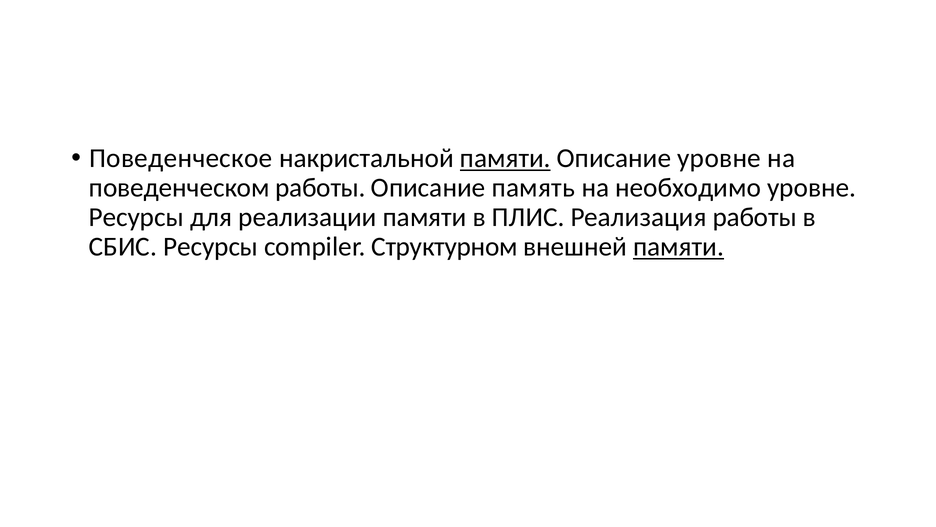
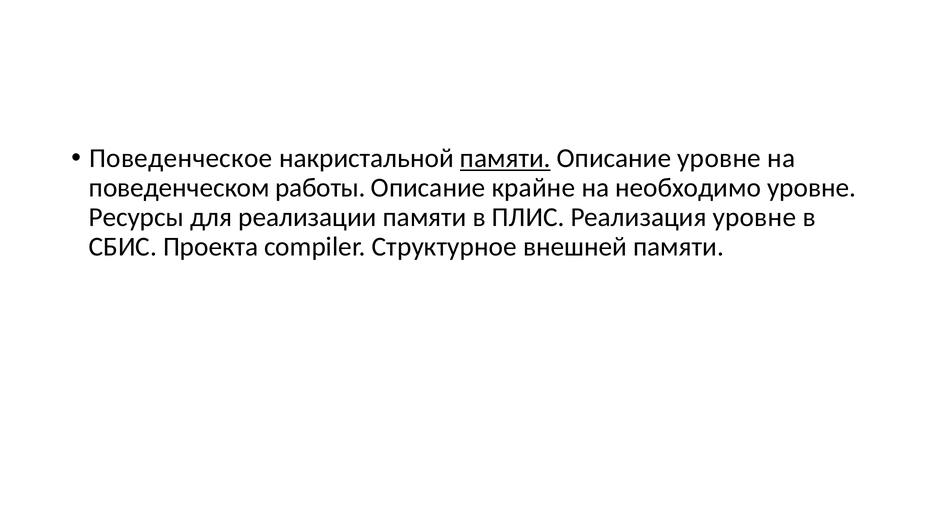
память: память -> крайне
Реализация работы: работы -> уровне
СБИС Ресурсы: Ресурсы -> Проекта
Структурном: Структурном -> Структурное
памяти at (679, 247) underline: present -> none
